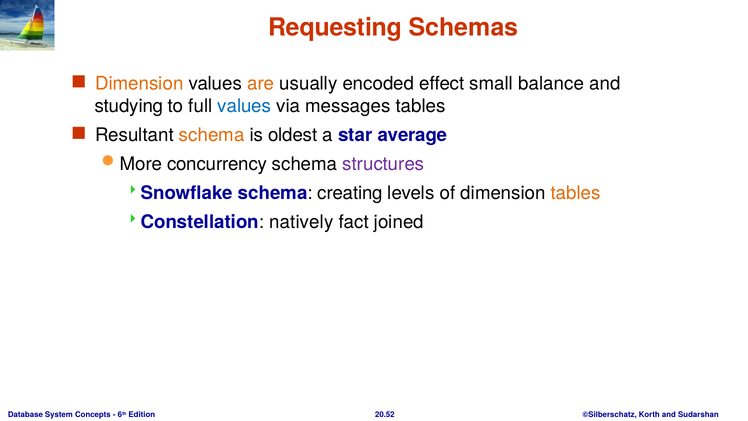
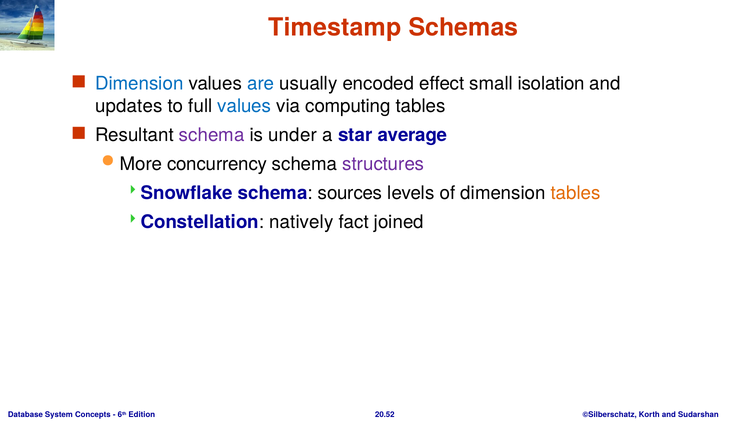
Requesting: Requesting -> Timestamp
Dimension at (139, 83) colour: orange -> blue
are colour: orange -> blue
balance: balance -> isolation
studying: studying -> updates
messages: messages -> computing
schema at (212, 135) colour: orange -> purple
oldest: oldest -> under
creating: creating -> sources
